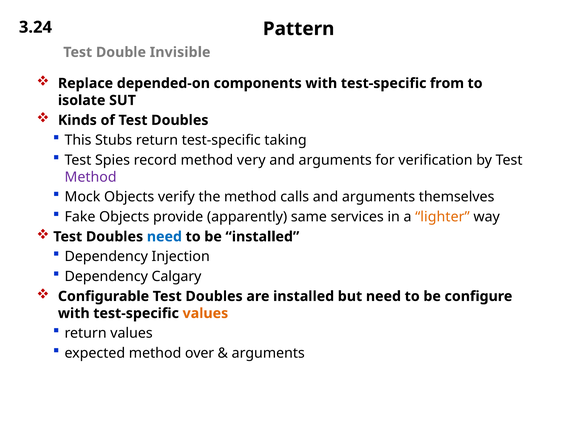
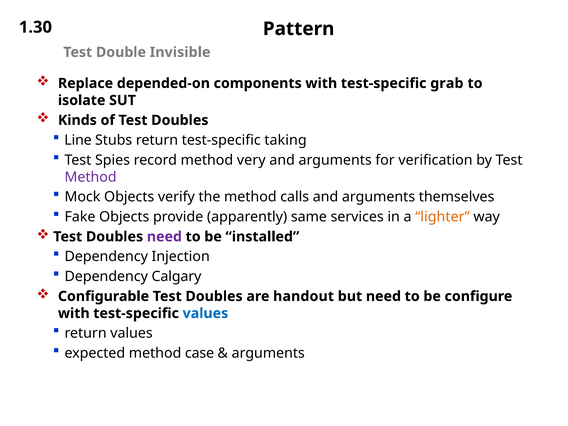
3.24: 3.24 -> 1.30
from: from -> grab
This: This -> Line
need at (164, 237) colour: blue -> purple
are installed: installed -> handout
values at (205, 313) colour: orange -> blue
over: over -> case
